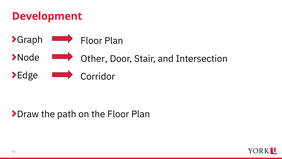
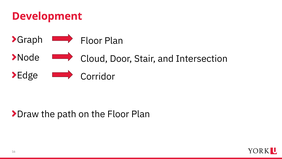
Other: Other -> Cloud
